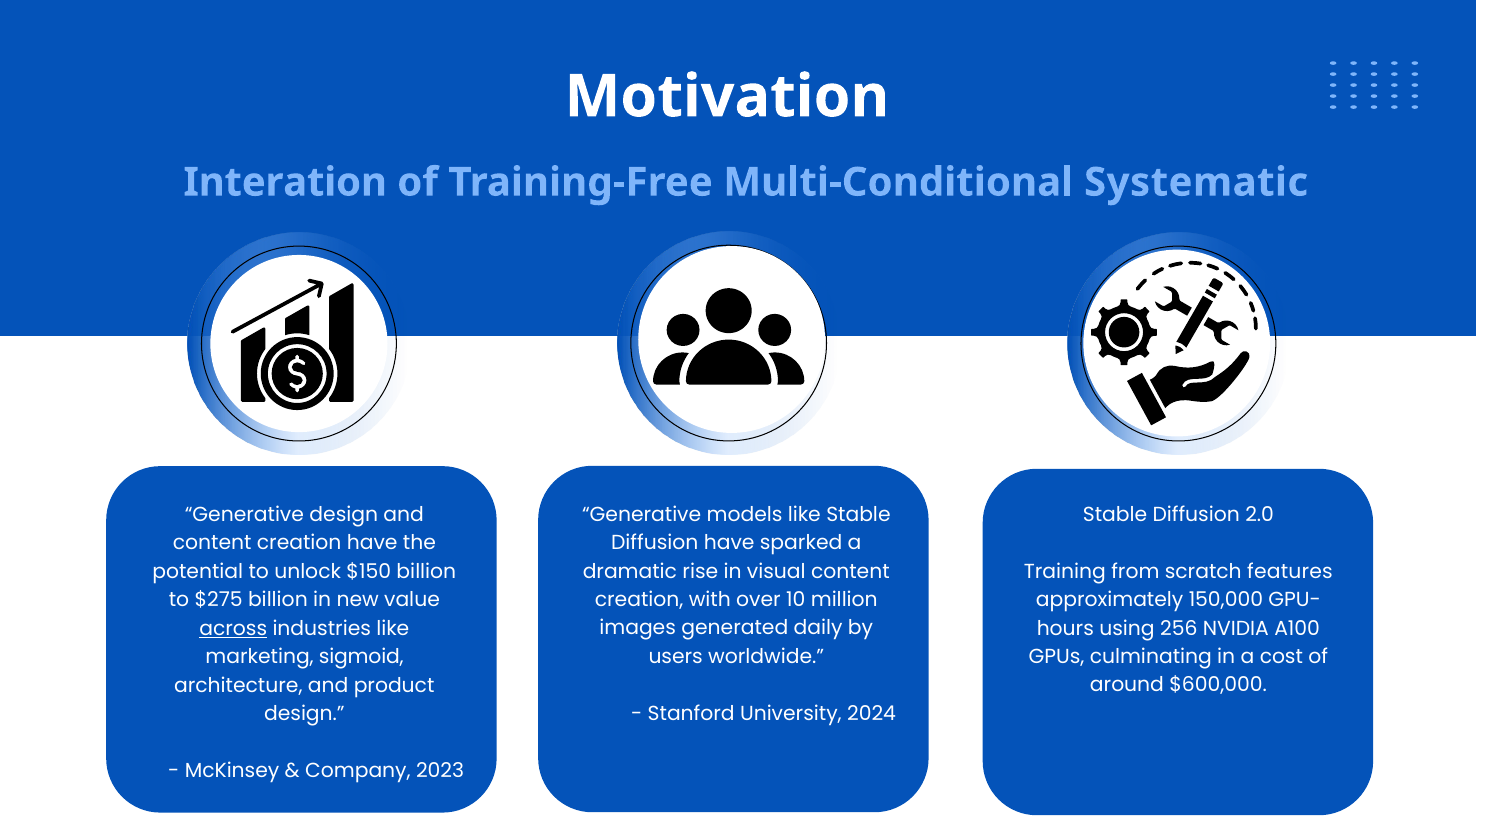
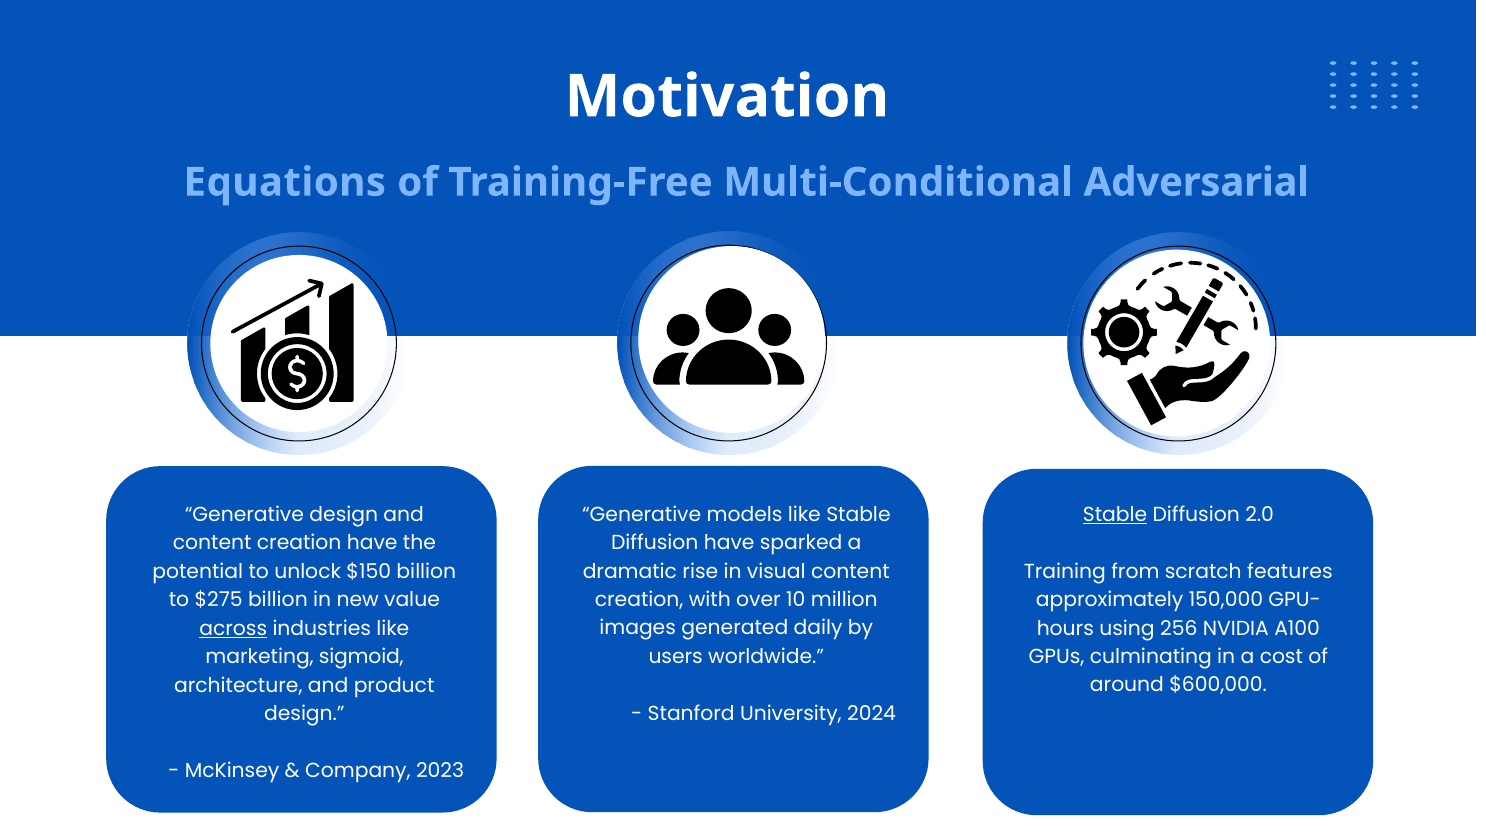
Interation: Interation -> Equations
Systematic: Systematic -> Adversarial
Stable at (1115, 514) underline: none -> present
